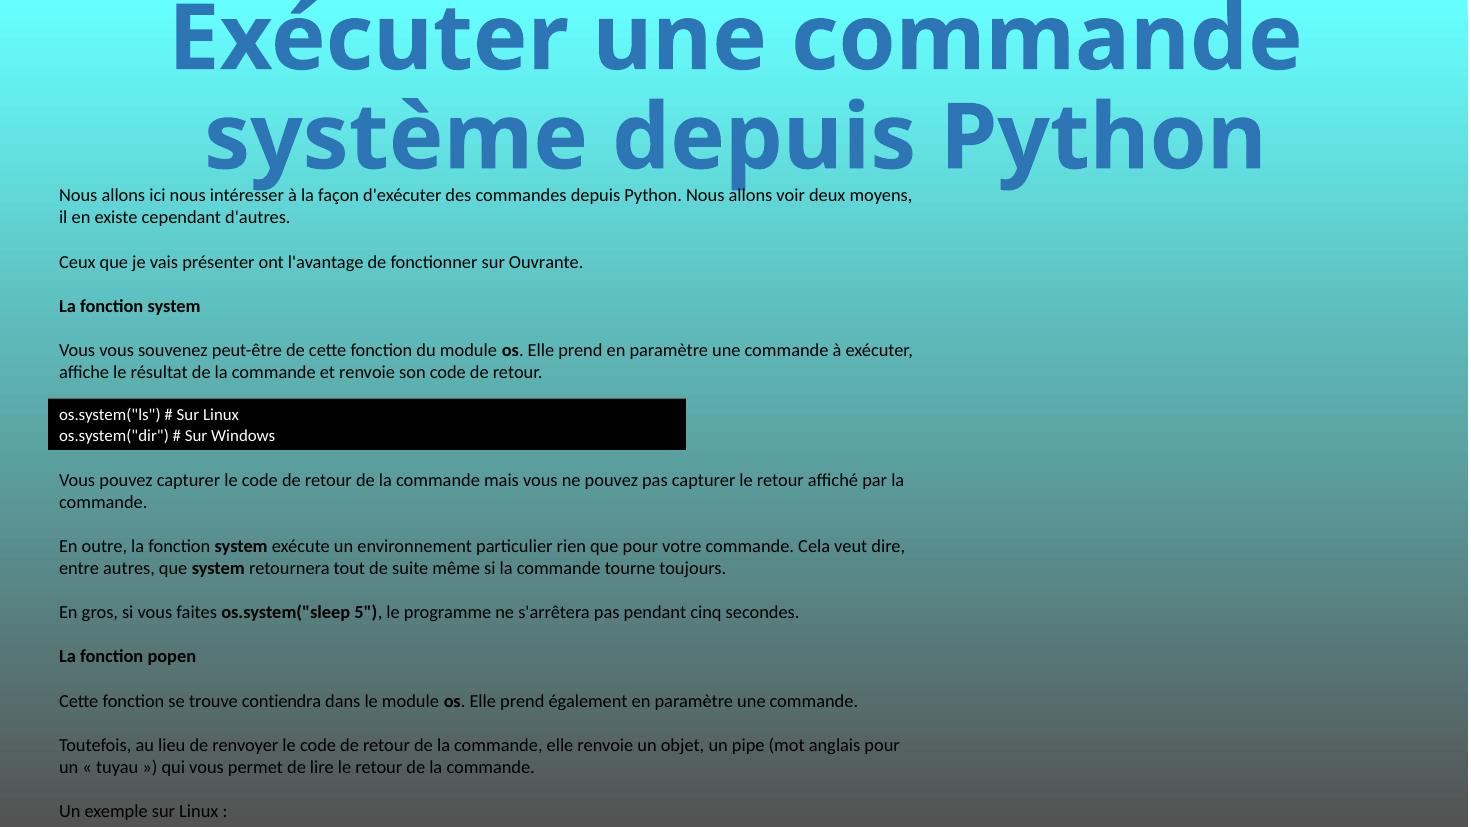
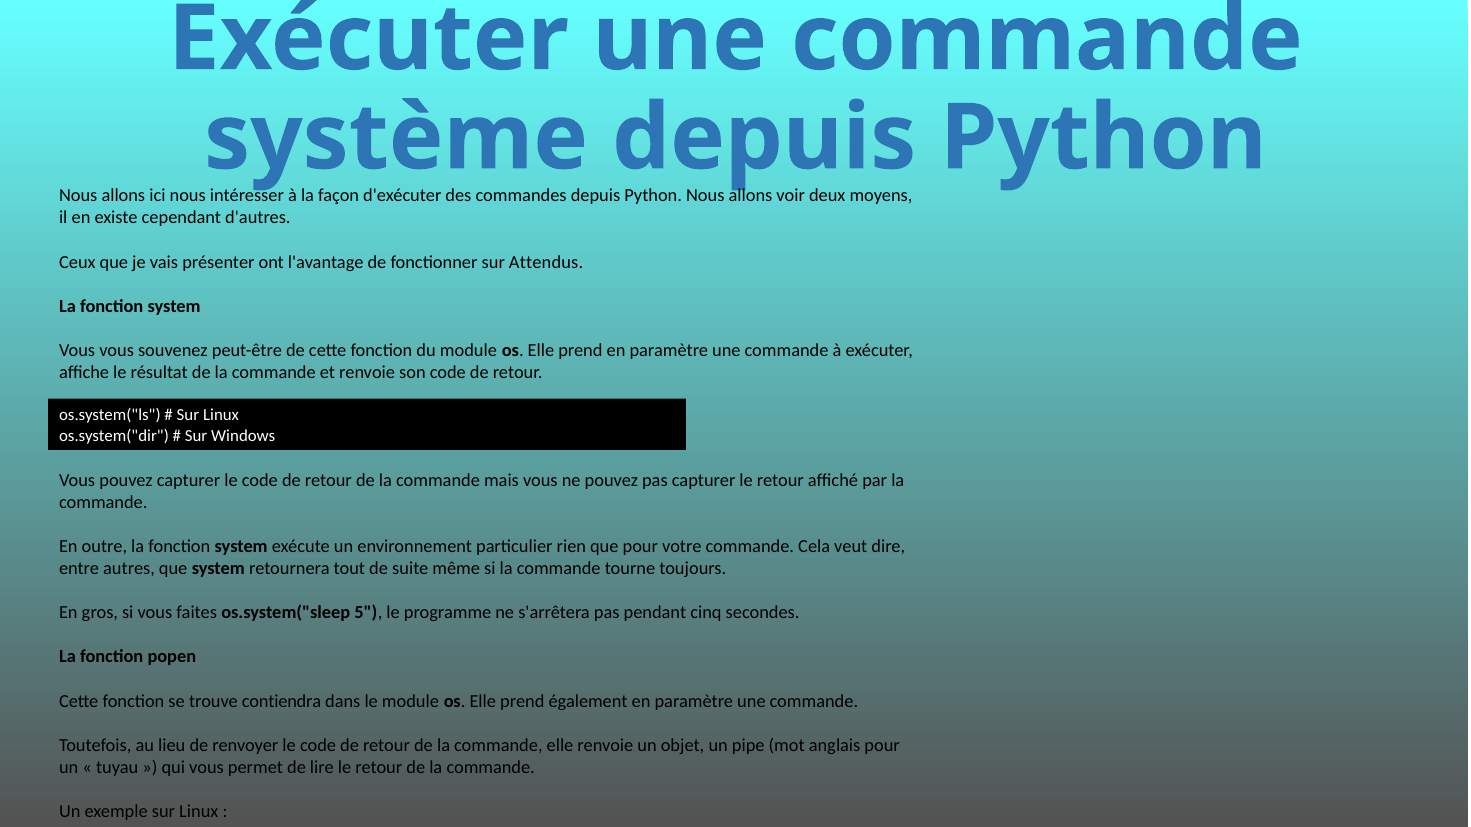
Ouvrante: Ouvrante -> Attendus
